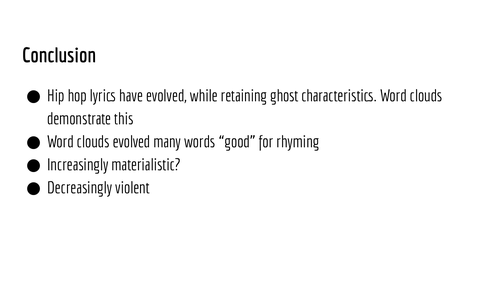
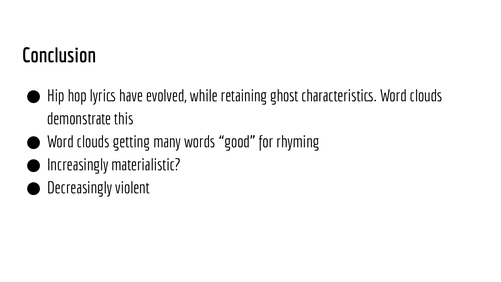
clouds evolved: evolved -> getting
